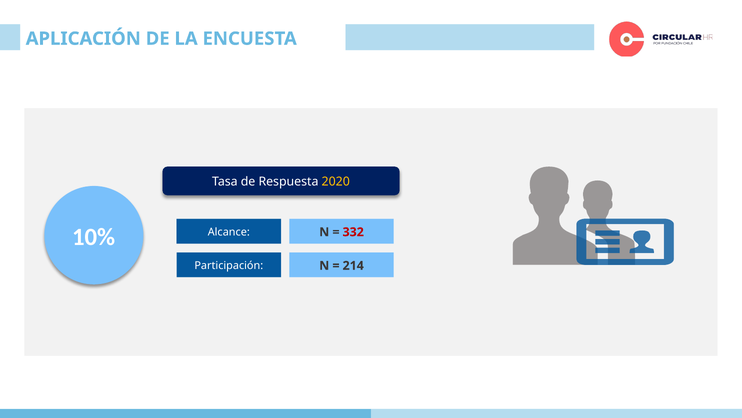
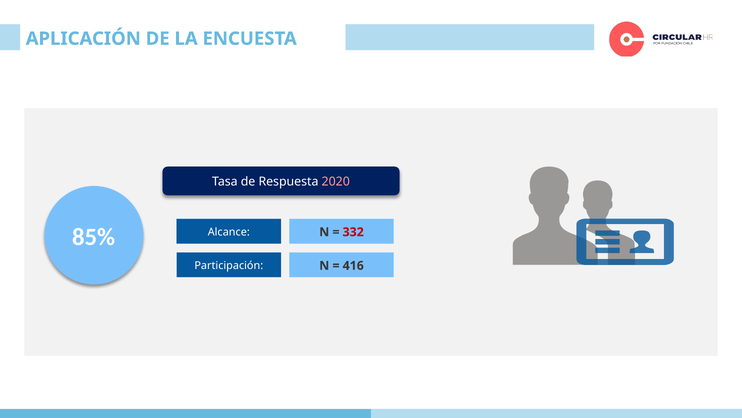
2020 colour: yellow -> pink
10%: 10% -> 85%
214: 214 -> 416
